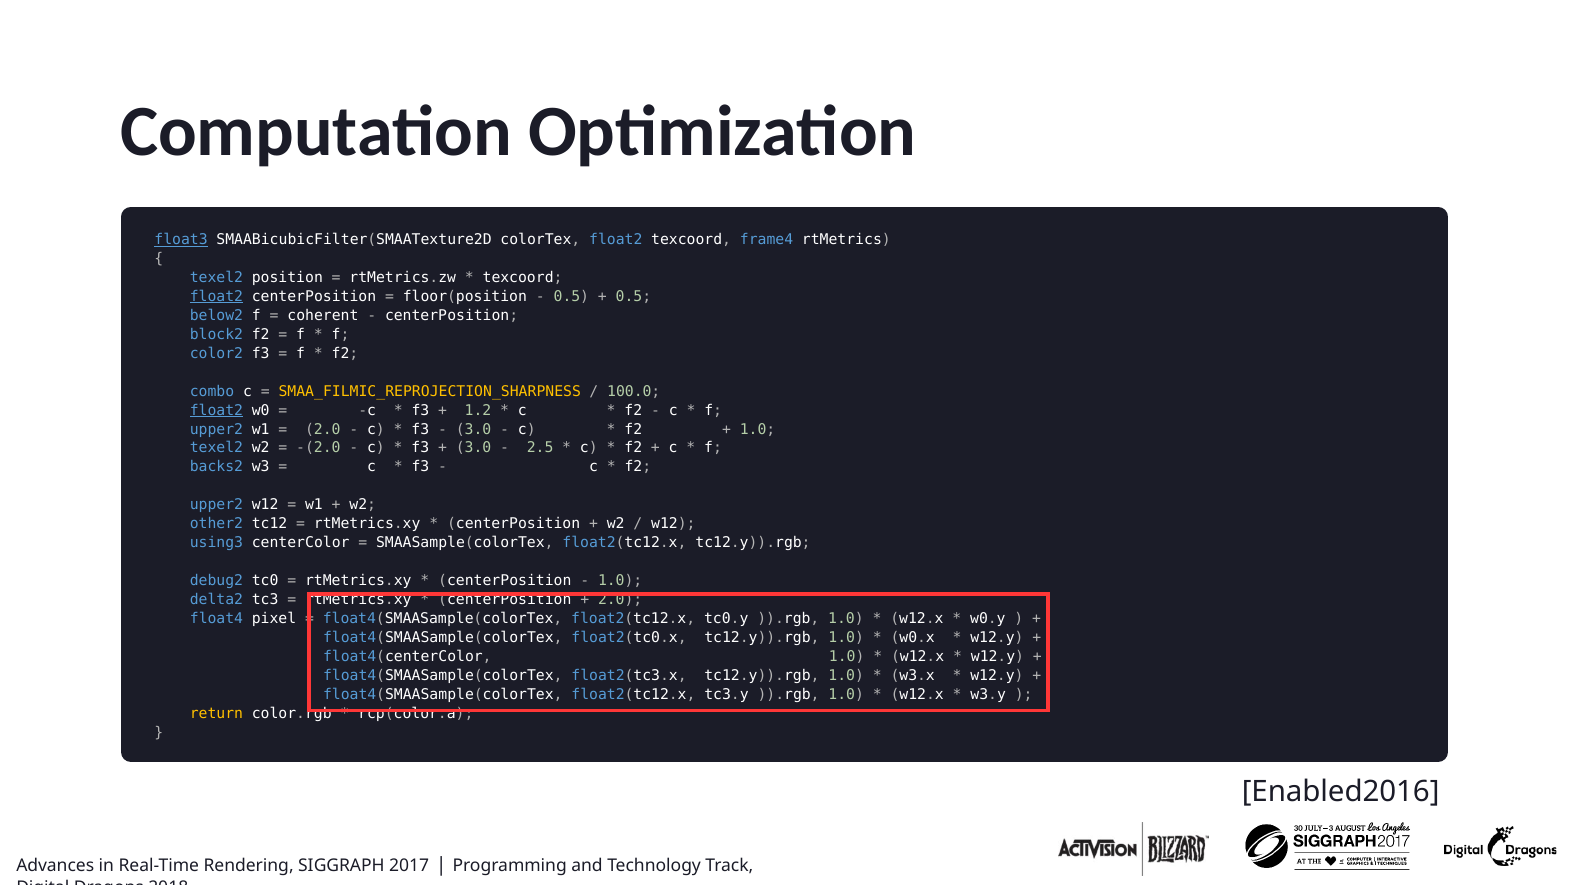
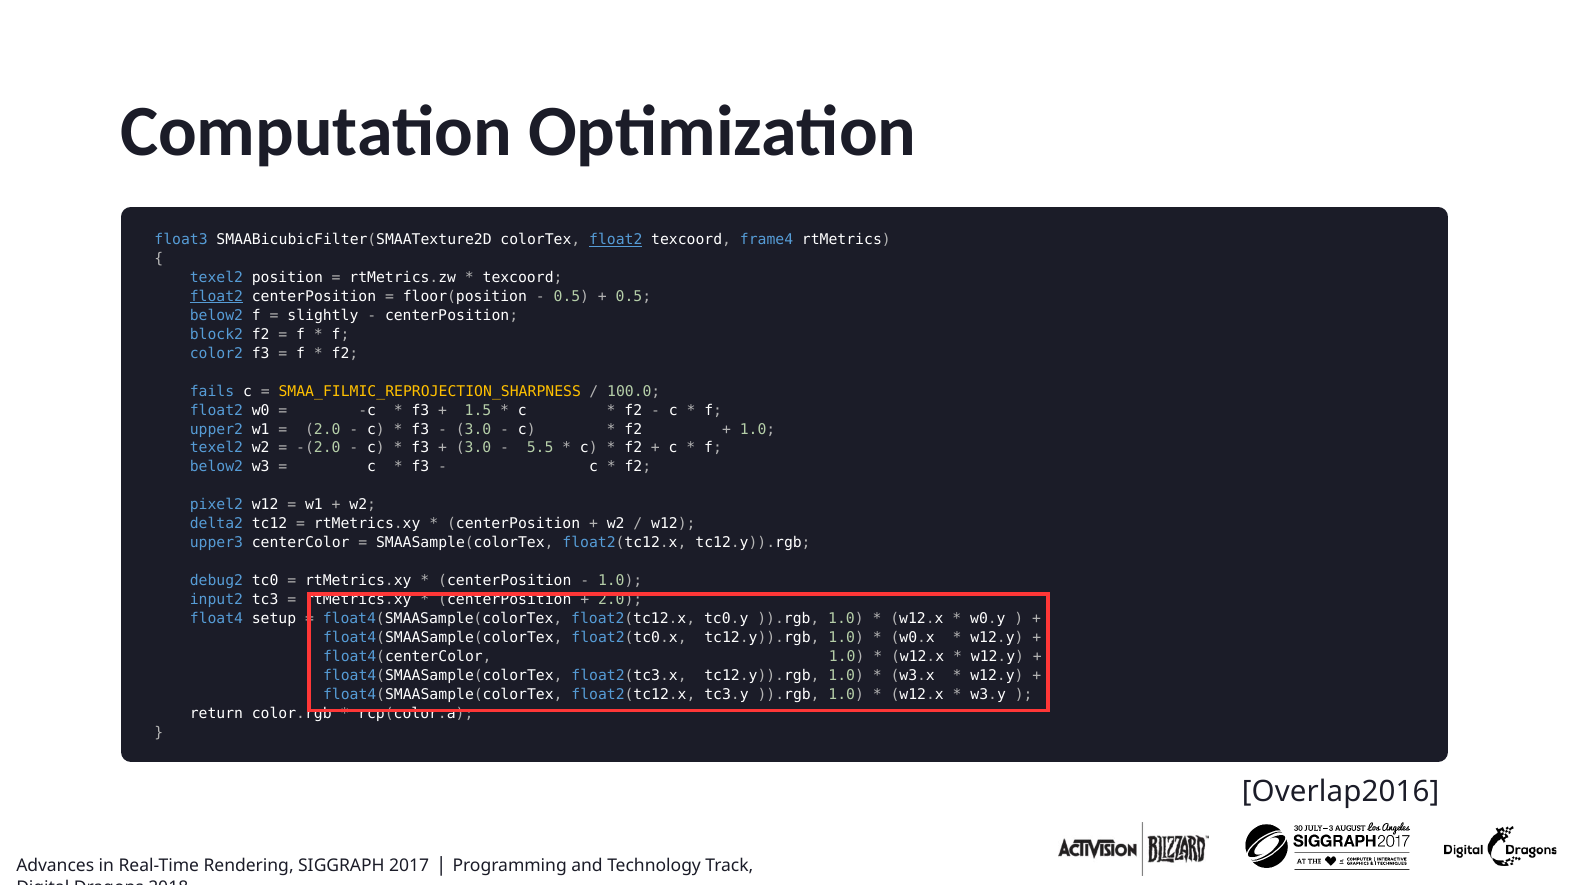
float3 underline: present -> none
float2 at (616, 240) underline: none -> present
coherent: coherent -> slightly
combo: combo -> fails
float2 at (216, 410) underline: present -> none
1.2: 1.2 -> 1.5
2.5: 2.5 -> 5.5
backs2 at (216, 467): backs2 -> below2
upper2 at (216, 505): upper2 -> pixel2
other2: other2 -> delta2
using3: using3 -> upper3
delta2: delta2 -> input2
pixel: pixel -> setup
return colour: yellow -> white
Enabled2016: Enabled2016 -> Overlap2016
